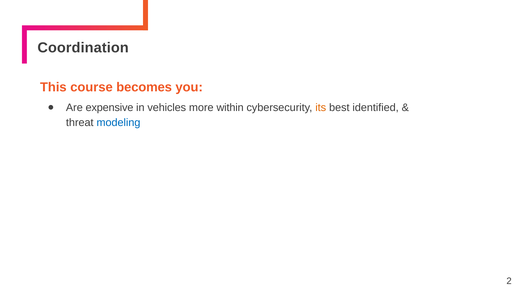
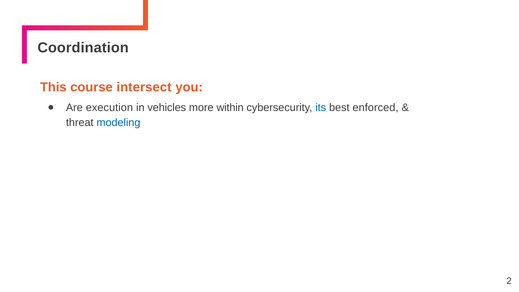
becomes: becomes -> intersect
expensive: expensive -> execution
its colour: orange -> blue
identified: identified -> enforced
